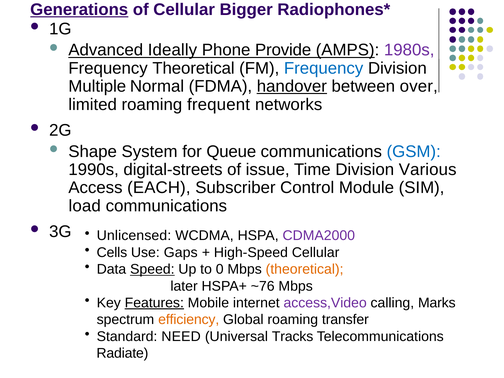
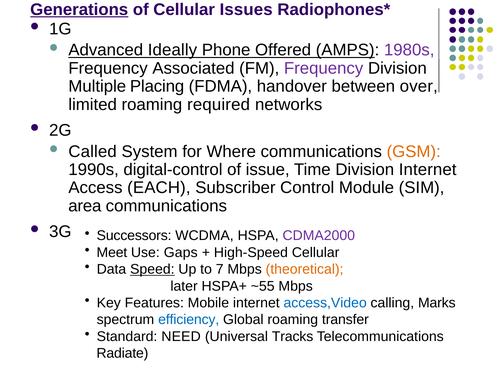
Bigger: Bigger -> Issues
Provide: Provide -> Offered
Frequency Theoretical: Theoretical -> Associated
Frequency at (324, 68) colour: blue -> purple
Normal: Normal -> Placing
handover underline: present -> none
frequent: frequent -> required
Shape: Shape -> Called
Queue: Queue -> Where
GSM colour: blue -> orange
digital-streets: digital-streets -> digital-control
Division Various: Various -> Internet
load: load -> area
Unlicensed: Unlicensed -> Successors
Cells: Cells -> Meet
0: 0 -> 7
~76: ~76 -> ~55
Features underline: present -> none
access,Video colour: purple -> blue
efficiency colour: orange -> blue
